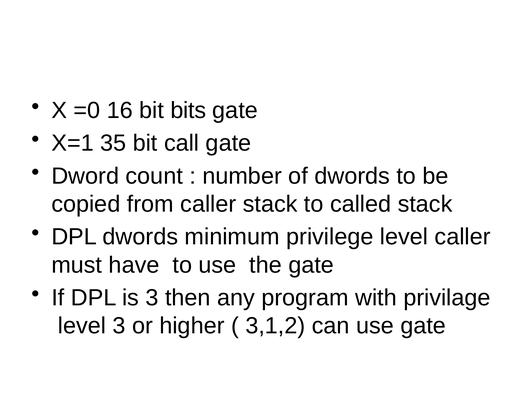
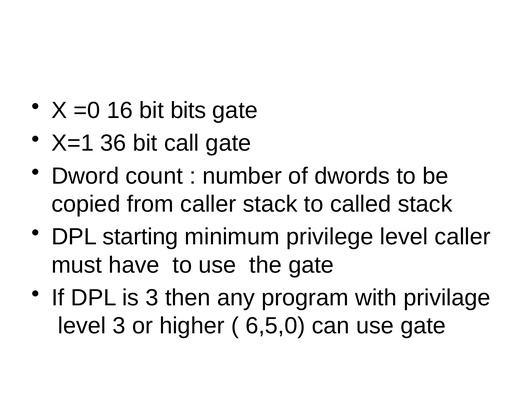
35: 35 -> 36
DPL dwords: dwords -> starting
3,1,2: 3,1,2 -> 6,5,0
